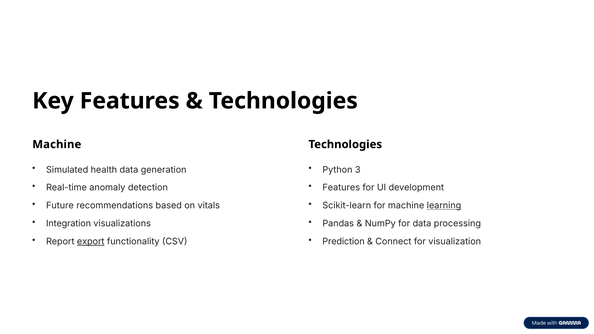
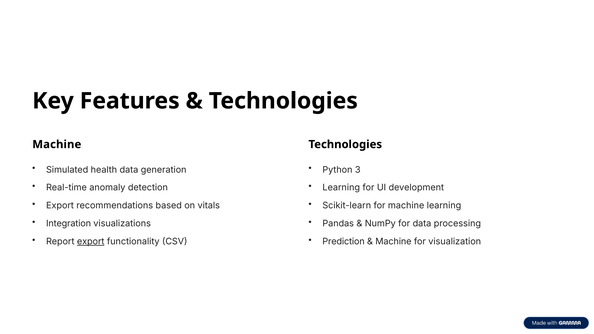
Features at (341, 188): Features -> Learning
Future at (60, 206): Future -> Export
learning at (444, 206) underline: present -> none
Connect at (393, 242): Connect -> Machine
